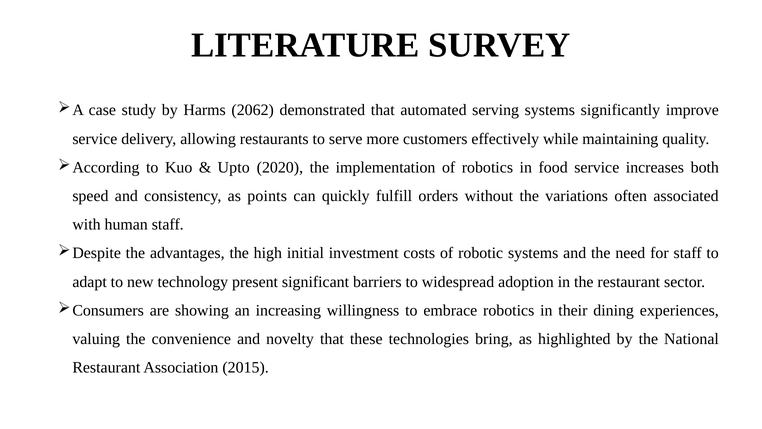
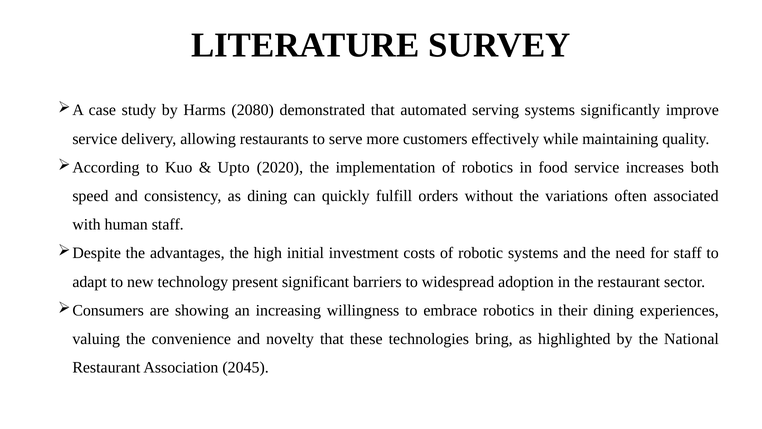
2062: 2062 -> 2080
as points: points -> dining
2015: 2015 -> 2045
